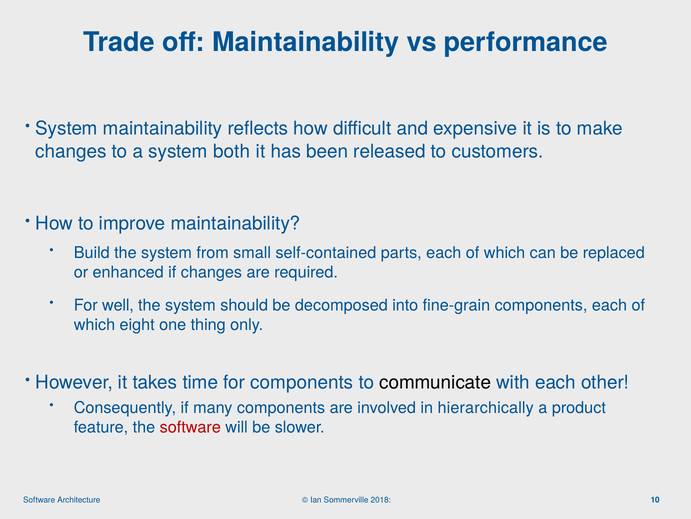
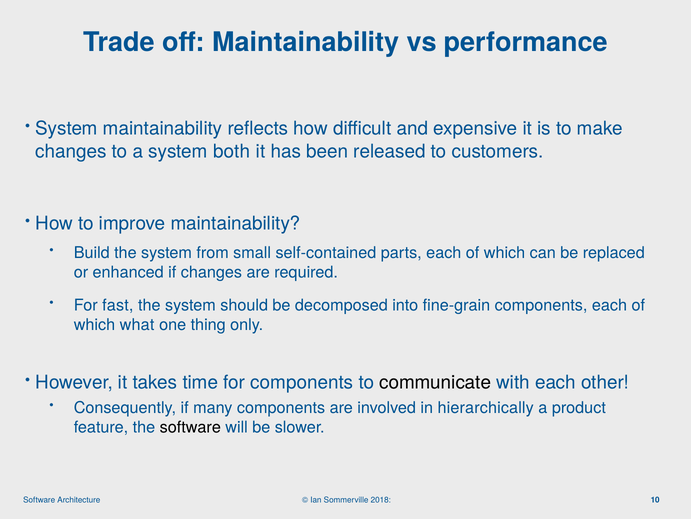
well: well -> fast
eight: eight -> what
software at (190, 427) colour: red -> black
